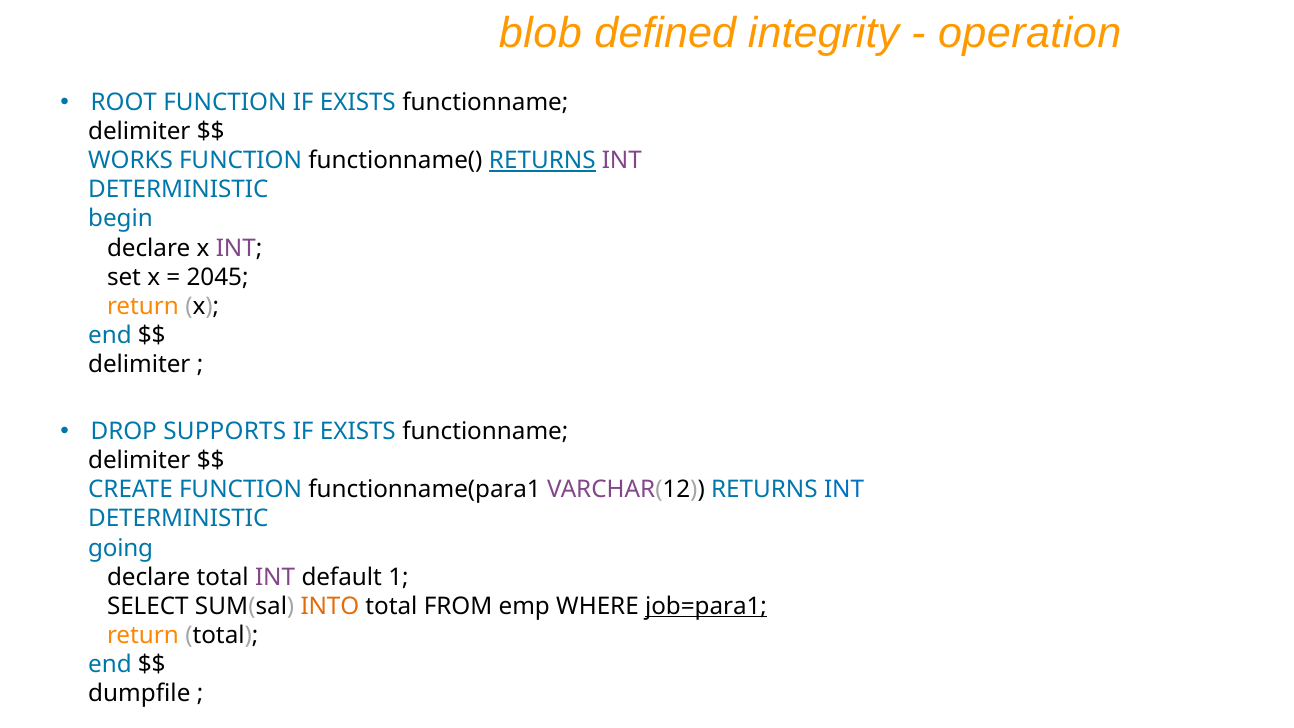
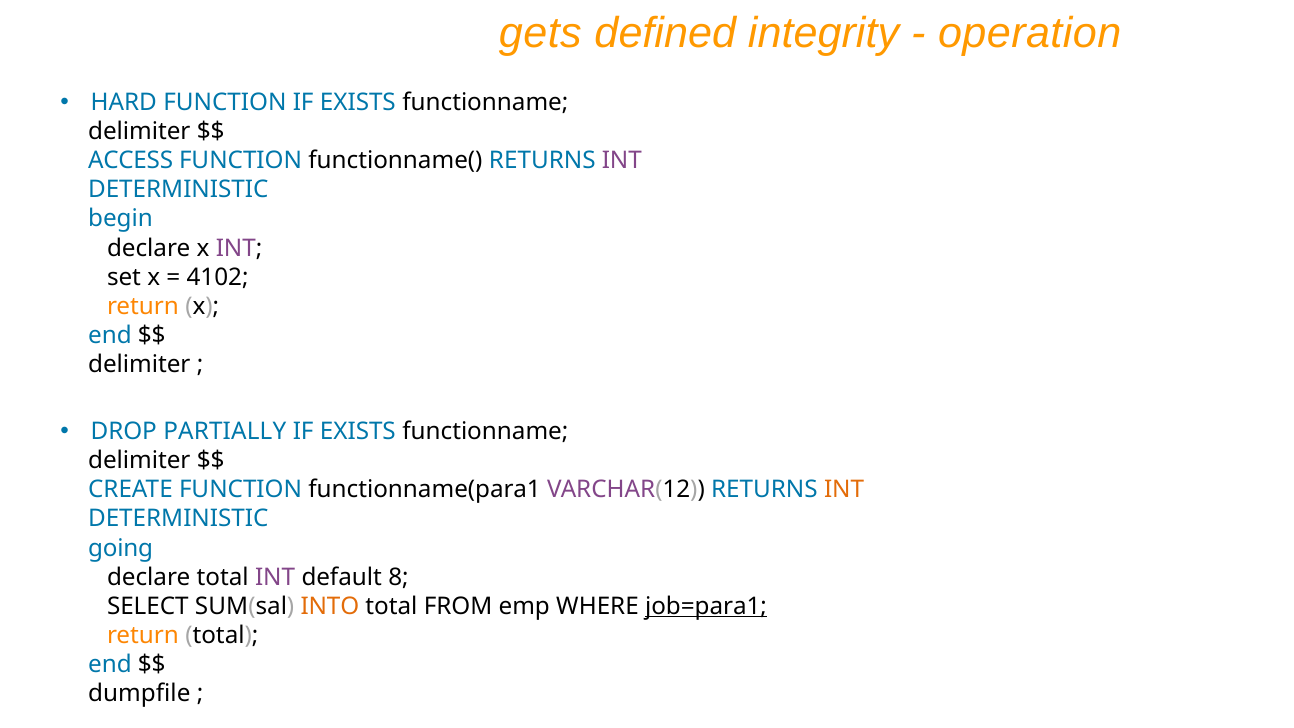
blob: blob -> gets
ROOT: ROOT -> HARD
WORKS: WORKS -> ACCESS
RETURNS at (542, 161) underline: present -> none
2045: 2045 -> 4102
SUPPORTS: SUPPORTS -> PARTIALLY
INT at (844, 490) colour: blue -> orange
1: 1 -> 8
